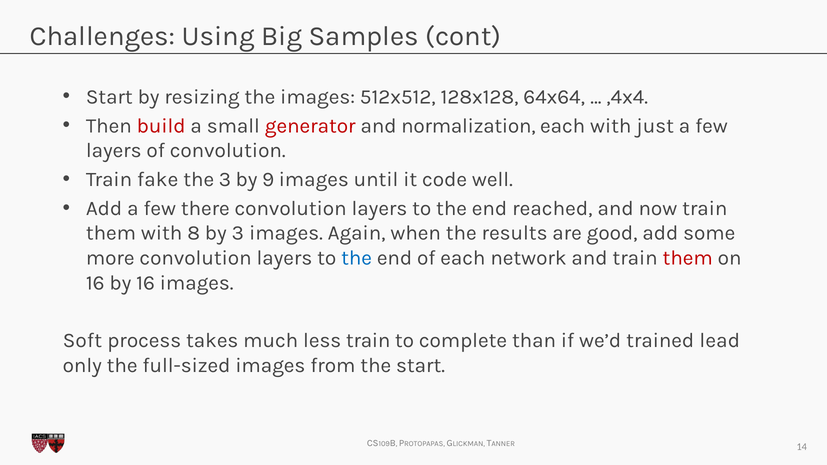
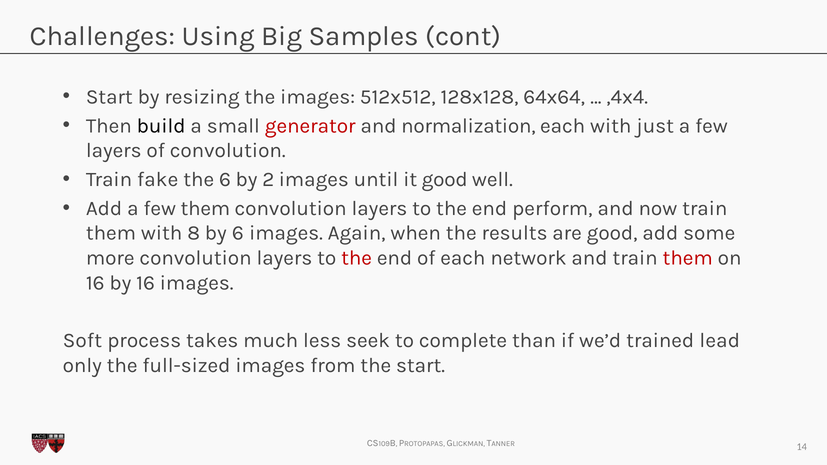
build colour: red -> black
the 3: 3 -> 6
9: 9 -> 2
it code: code -> good
few there: there -> them
reached: reached -> perform
by 3: 3 -> 6
the at (357, 258) colour: blue -> red
less train: train -> seek
